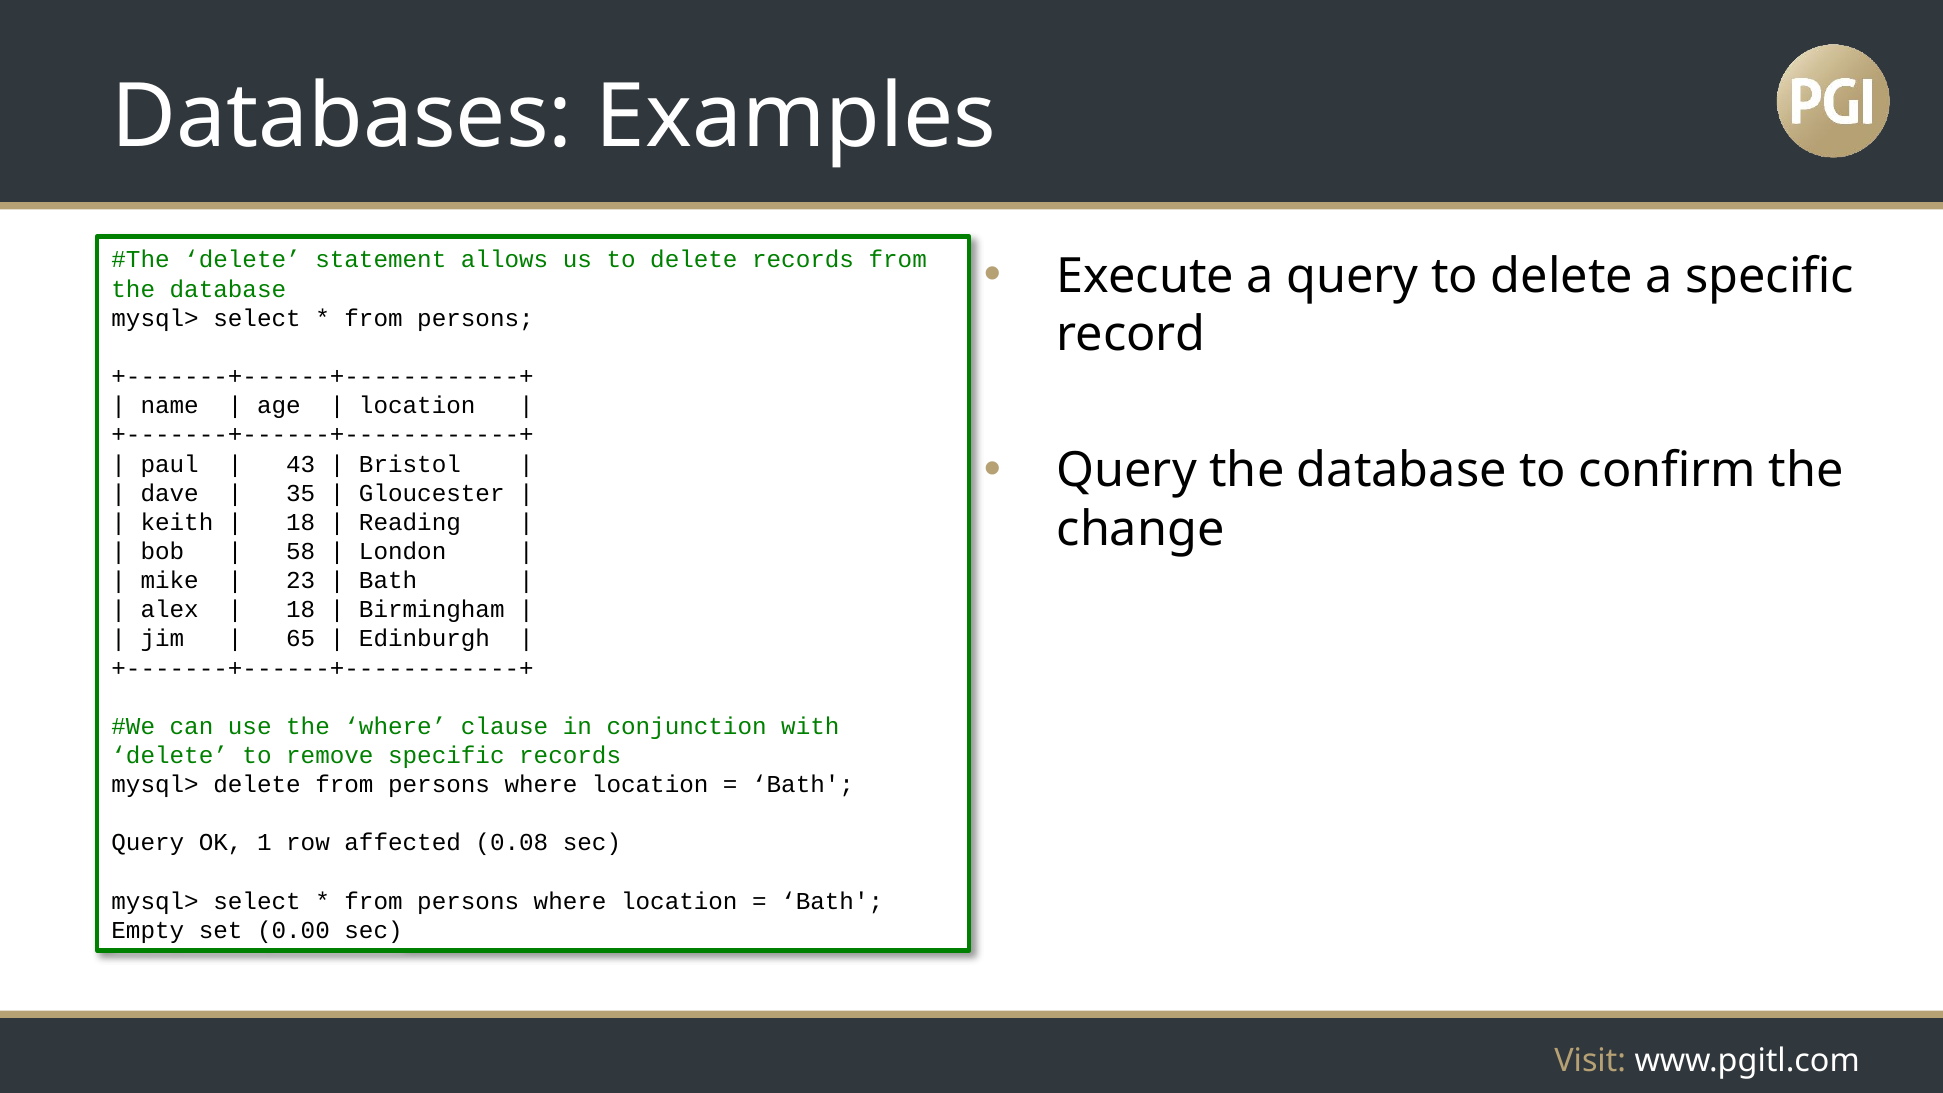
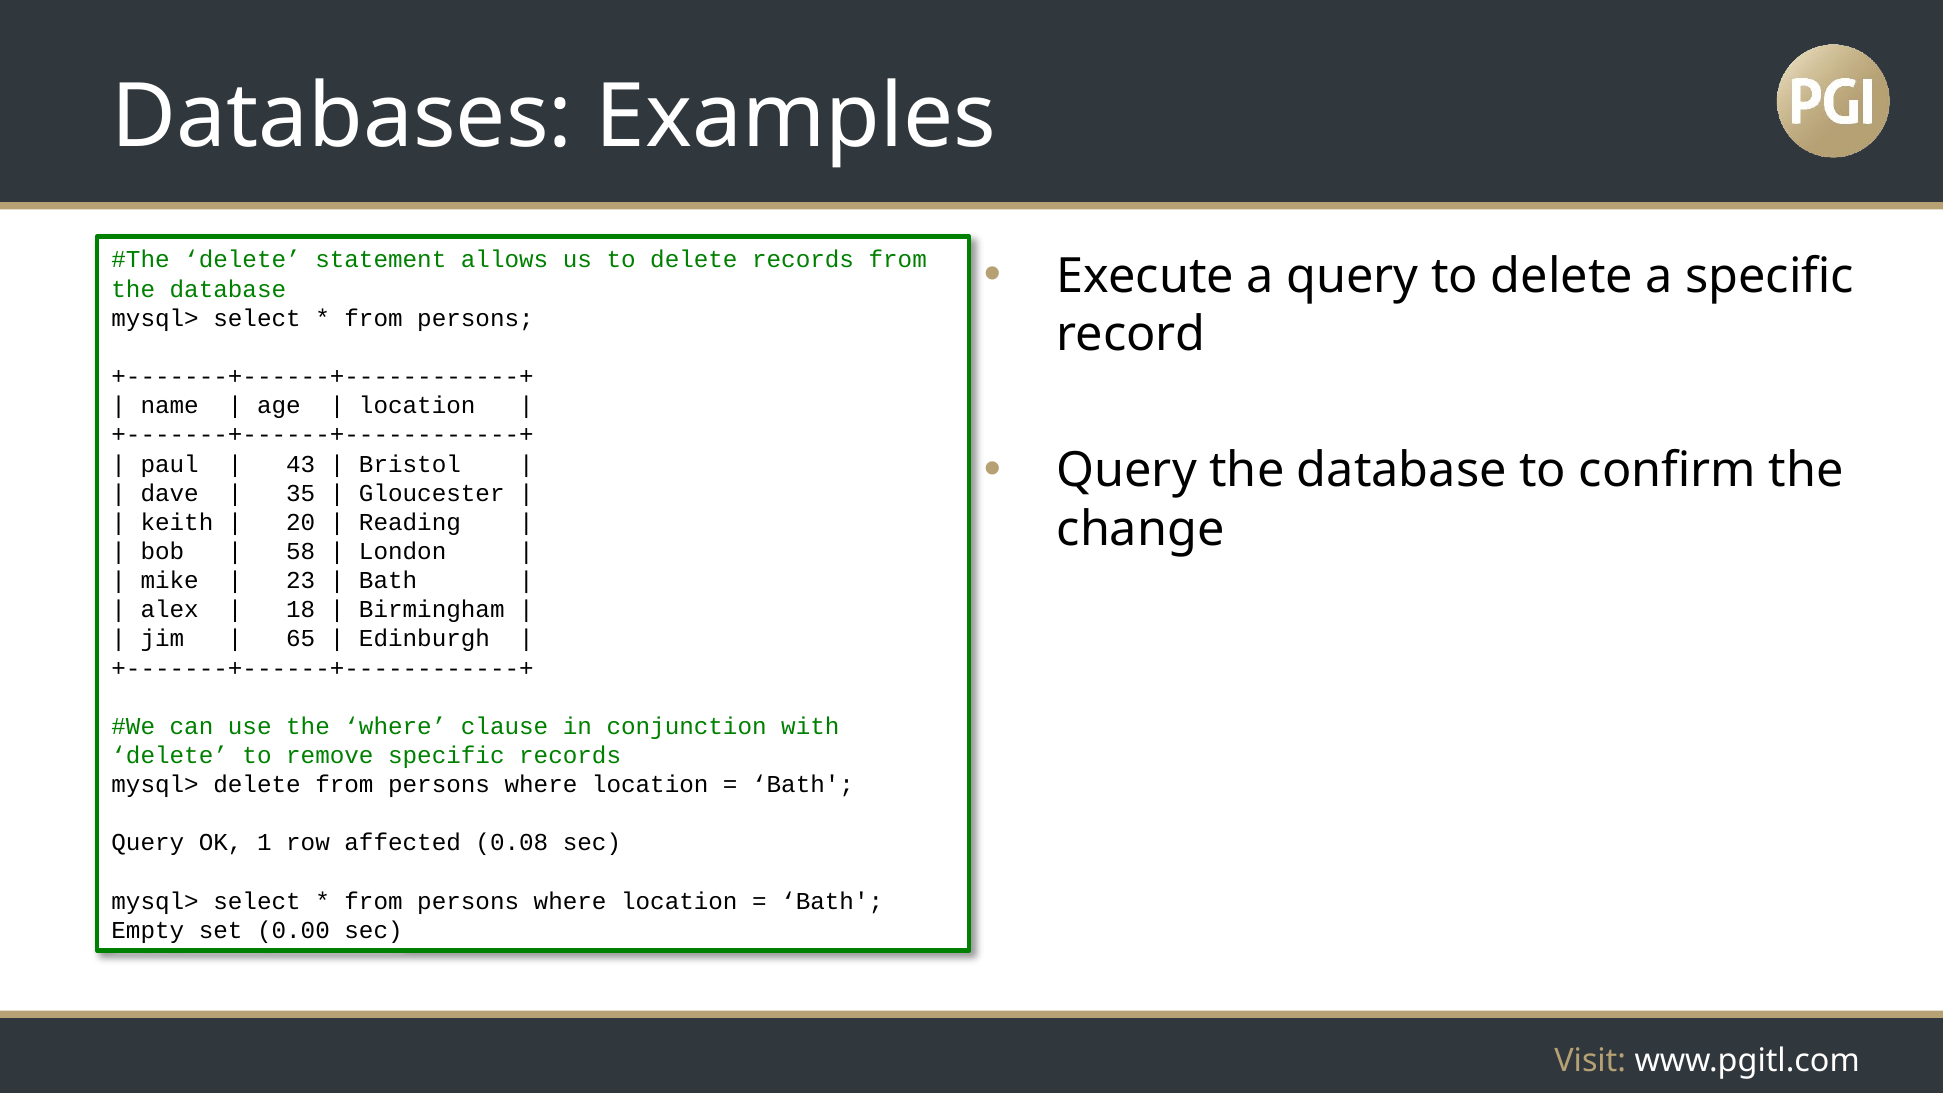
18 at (301, 522): 18 -> 20
